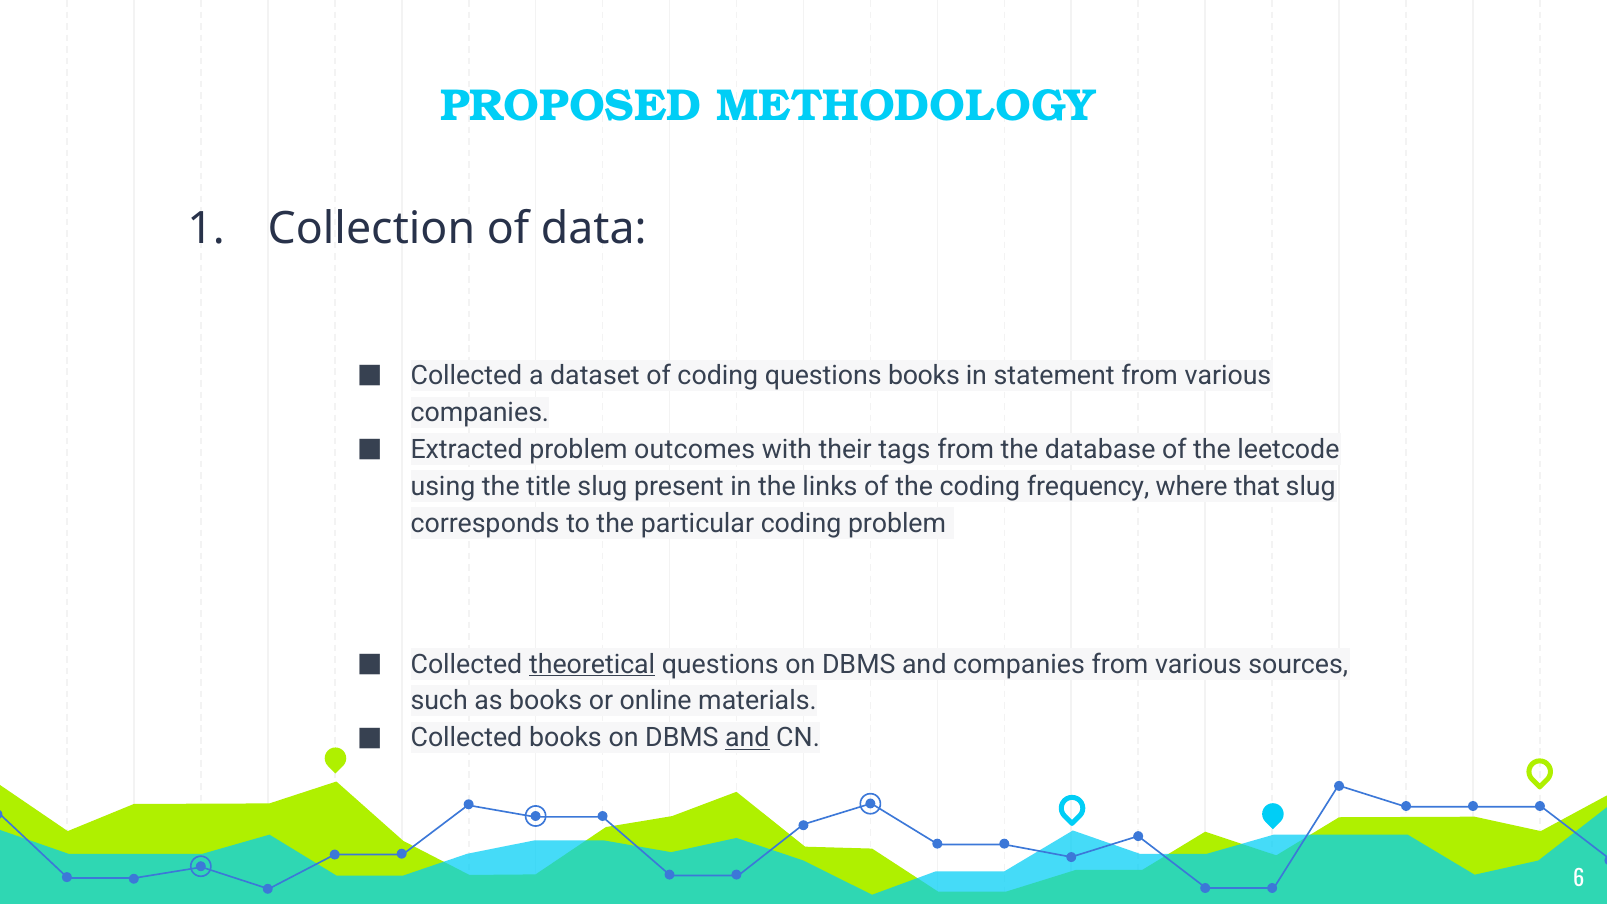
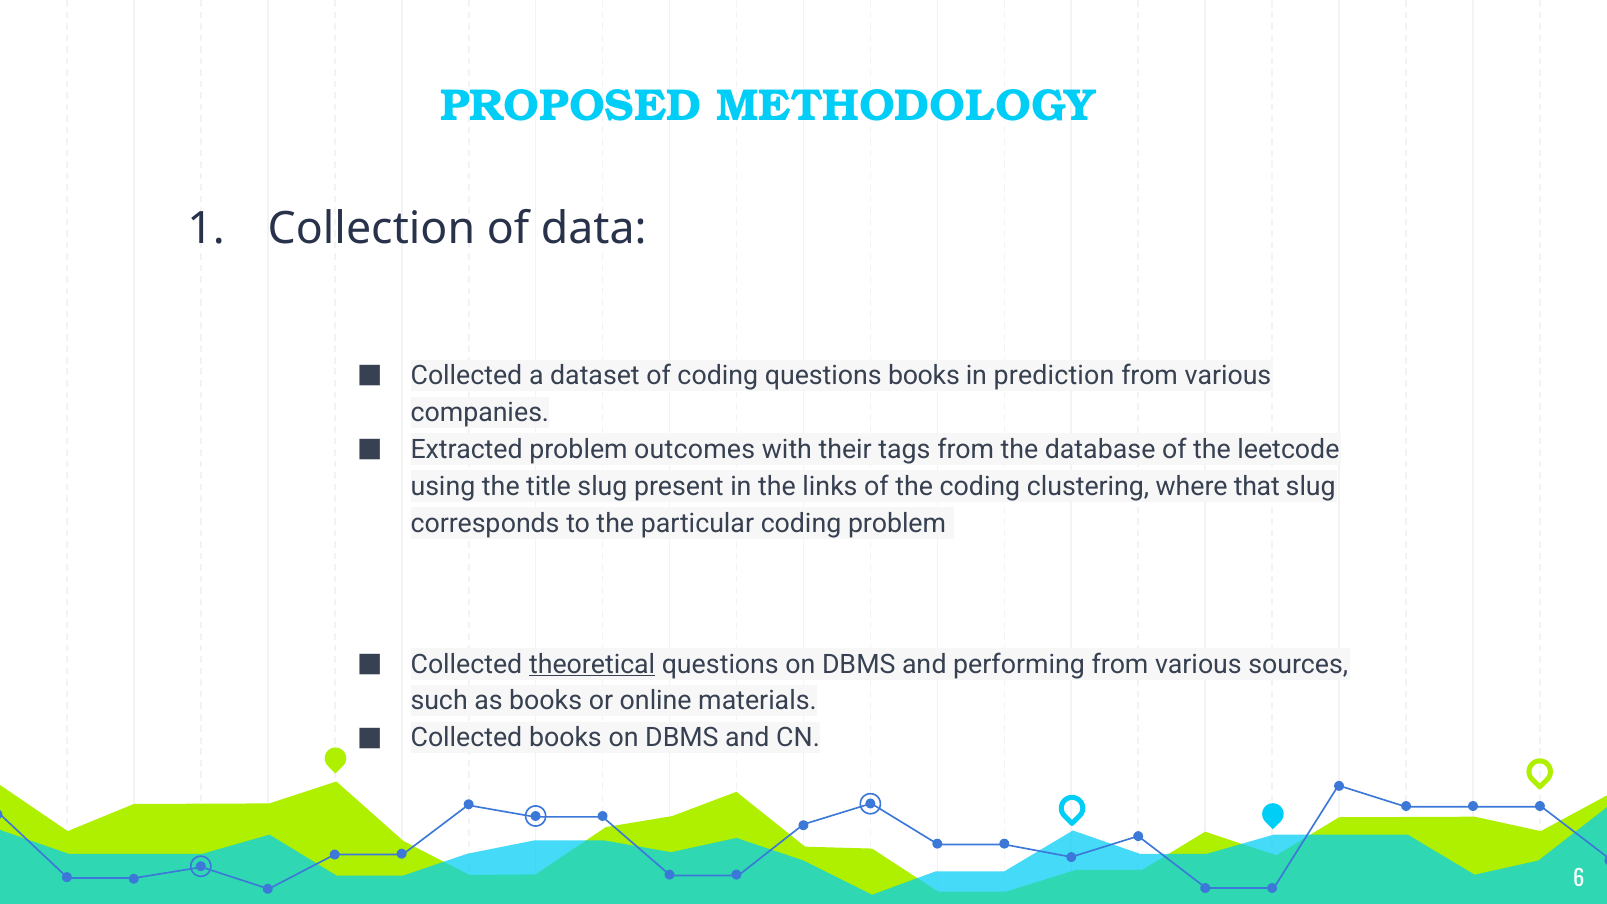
statement: statement -> prediction
frequency: frequency -> clustering
and companies: companies -> performing
and at (747, 738) underline: present -> none
